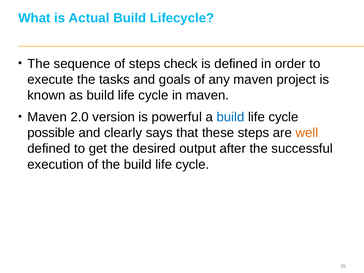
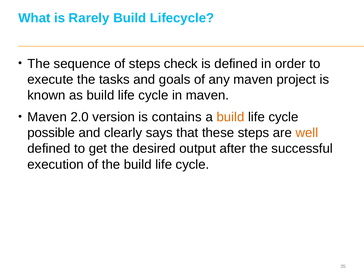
Actual: Actual -> Rarely
powerful: powerful -> contains
build at (231, 117) colour: blue -> orange
